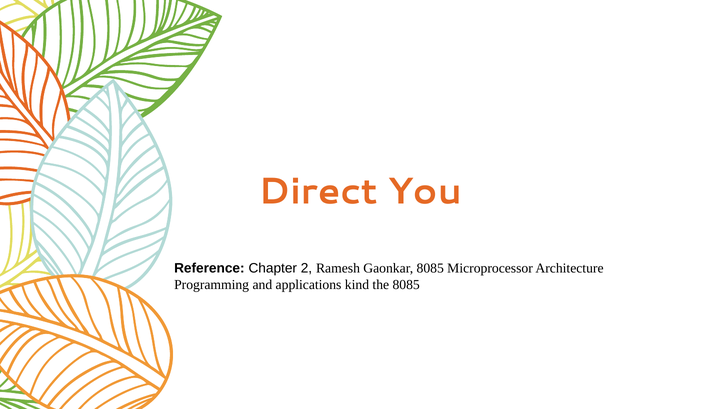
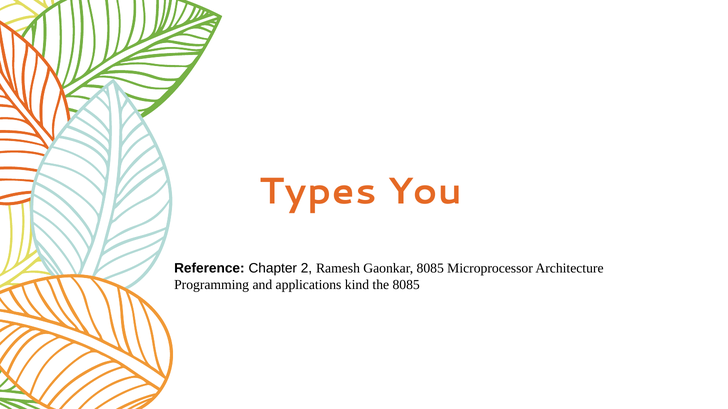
Direct: Direct -> Types
